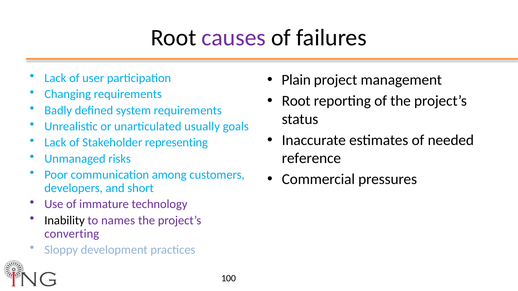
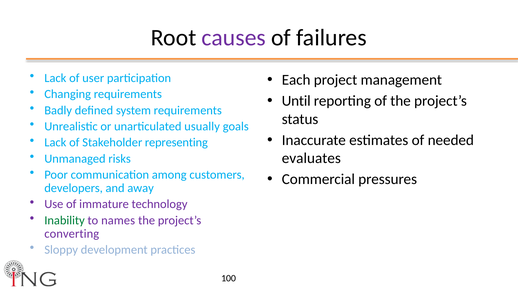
Plain: Plain -> Each
Root at (296, 101): Root -> Until
reference: reference -> evaluates
short: short -> away
Inability colour: black -> green
